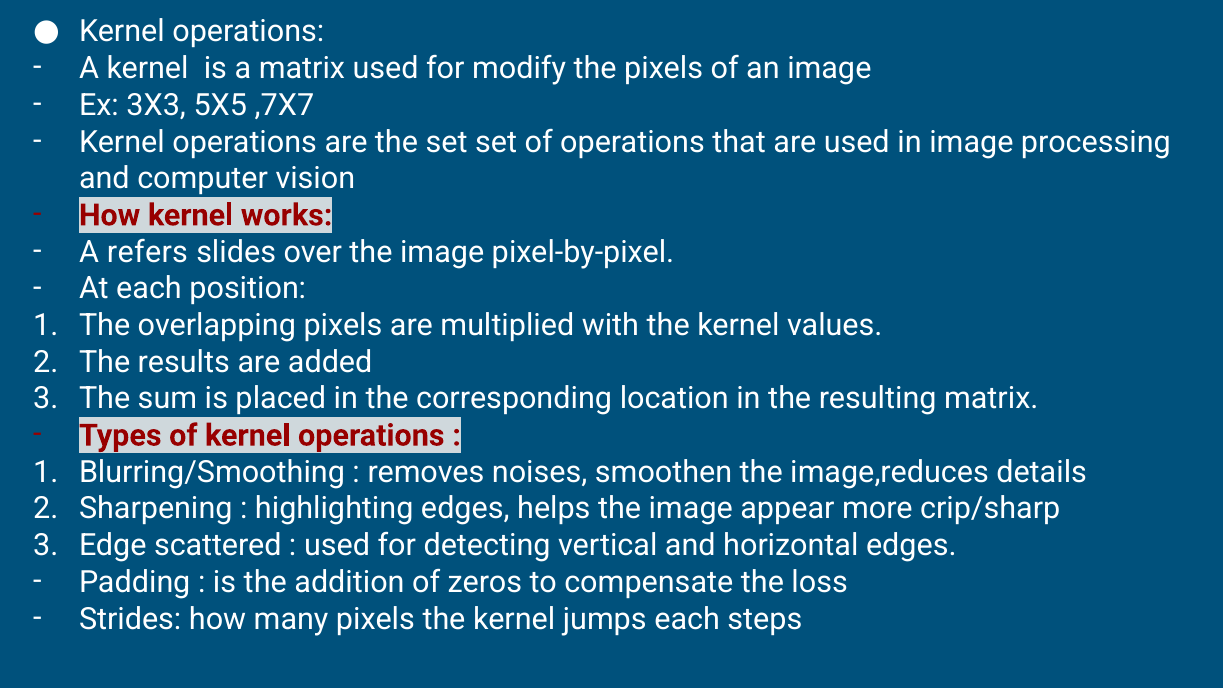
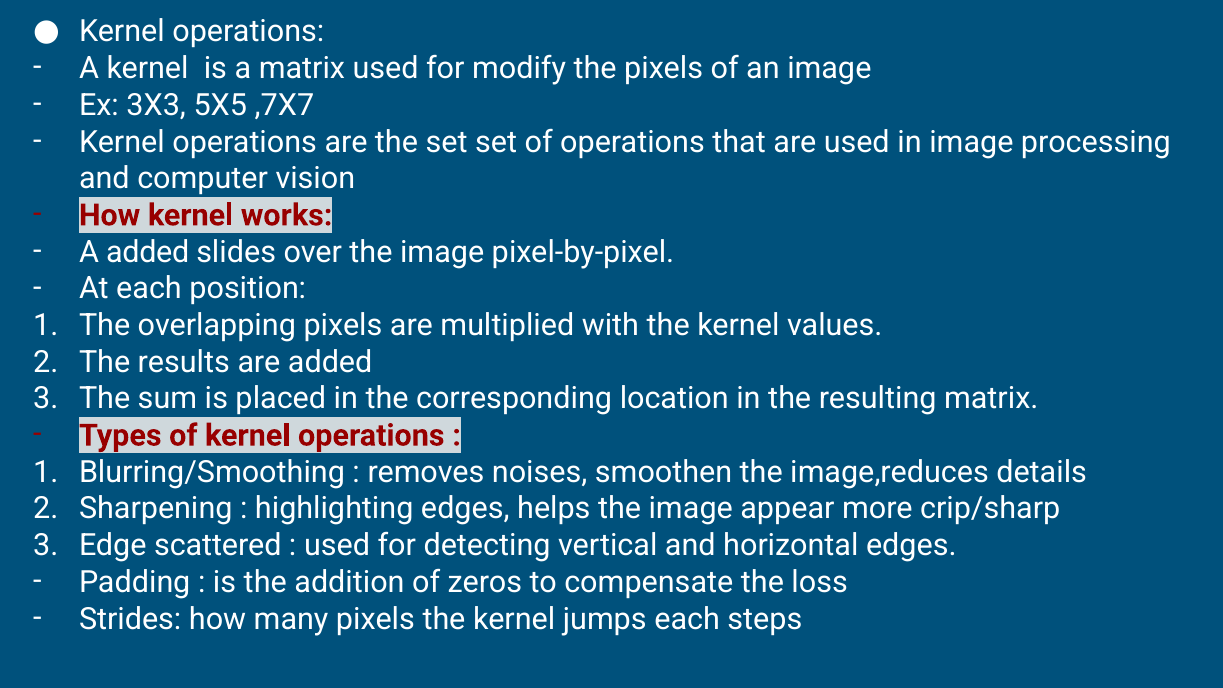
A refers: refers -> added
